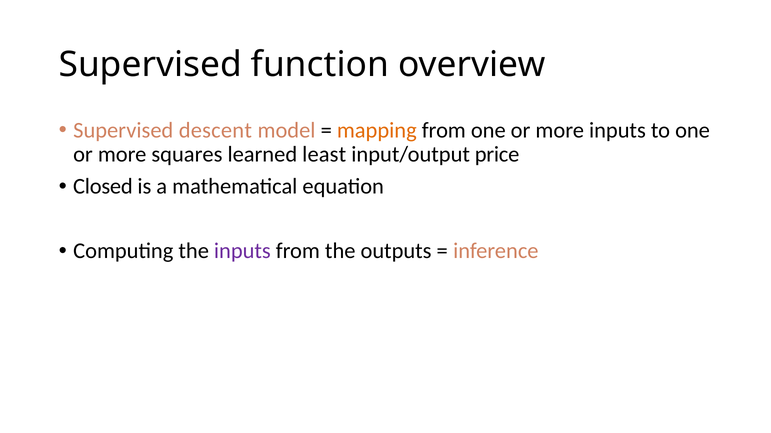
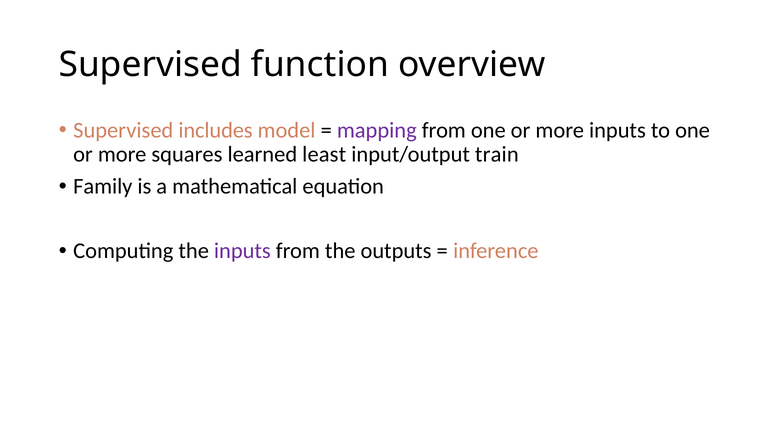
descent: descent -> includes
mapping colour: orange -> purple
price: price -> train
Closed: Closed -> Family
